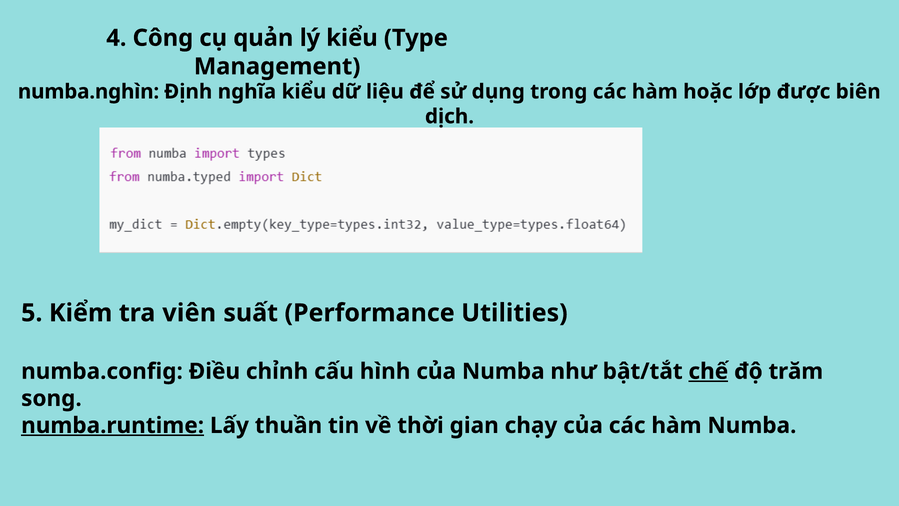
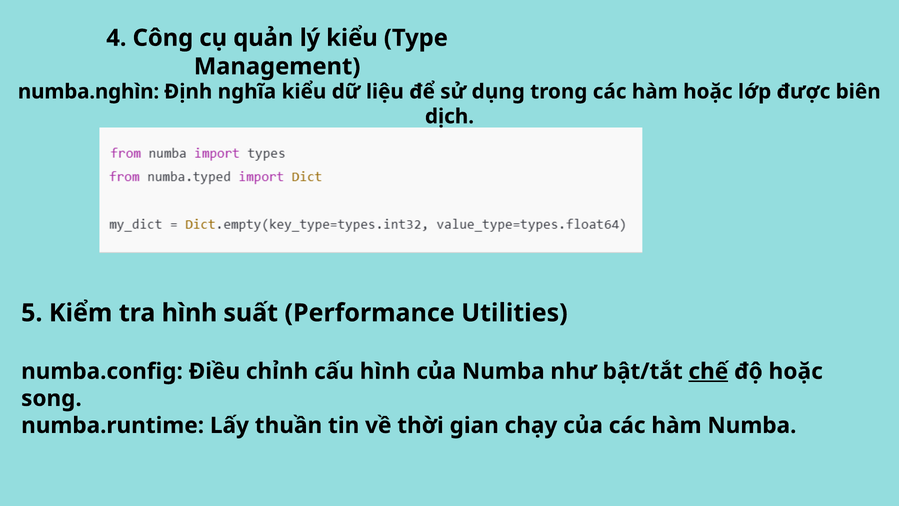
tra viên: viên -> hình
độ trăm: trăm -> hoặc
numba.runtime underline: present -> none
